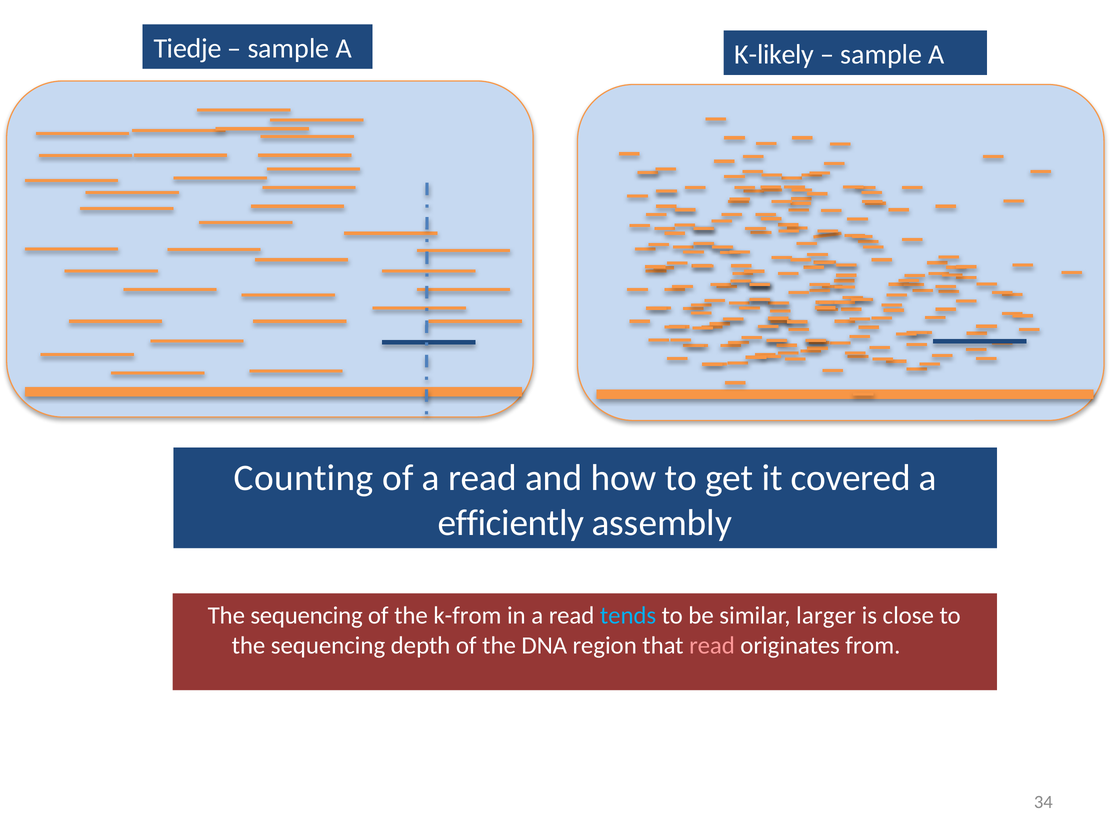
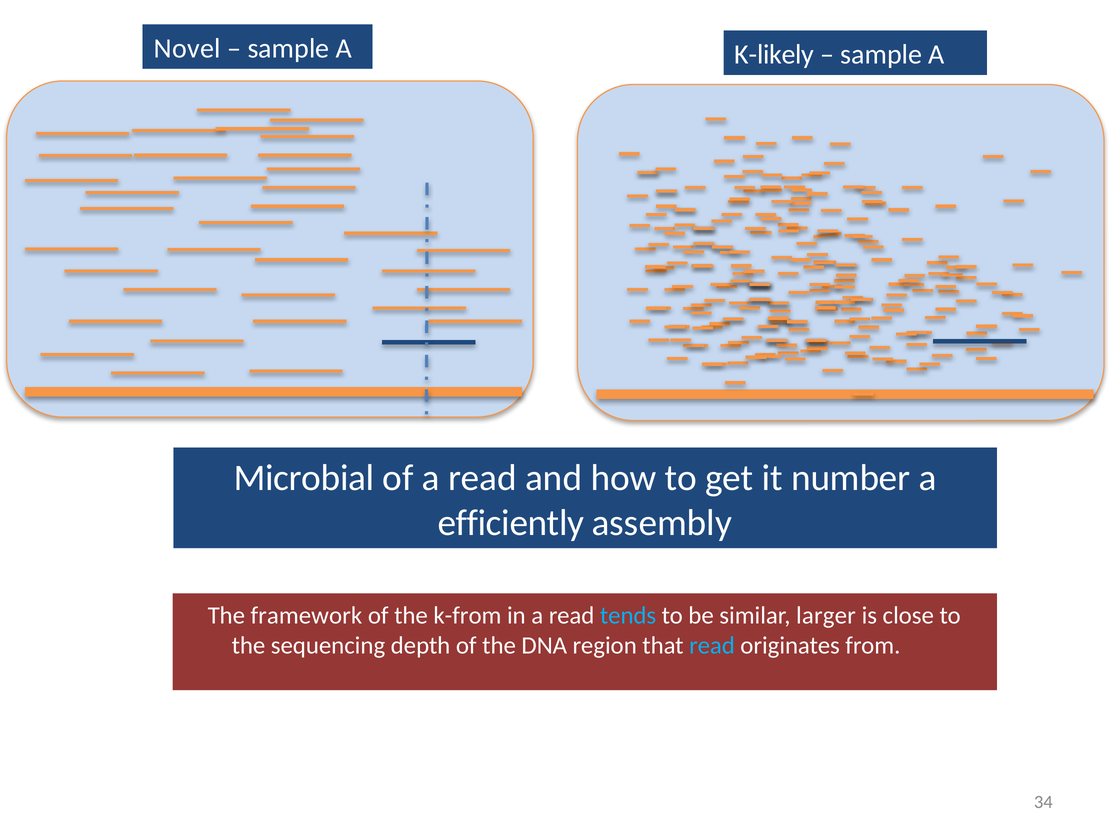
Tiedje: Tiedje -> Novel
Counting: Counting -> Microbial
covered: covered -> number
sequencing at (307, 616): sequencing -> framework
read at (712, 645) colour: pink -> light blue
